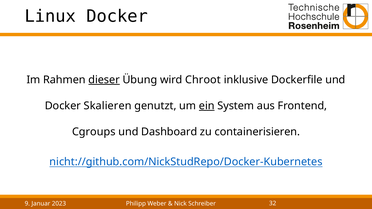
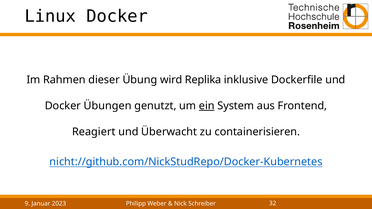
dieser underline: present -> none
Chroot: Chroot -> Replika
Skalieren: Skalieren -> Übungen
Cgroups: Cgroups -> Reagiert
Dashboard: Dashboard -> Überwacht
